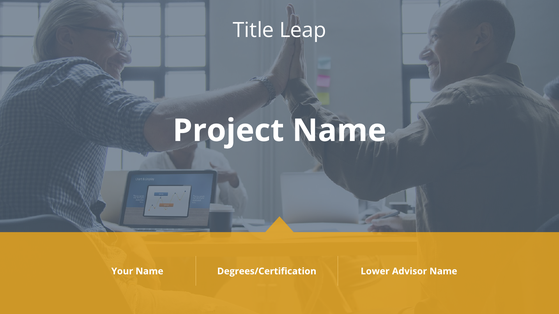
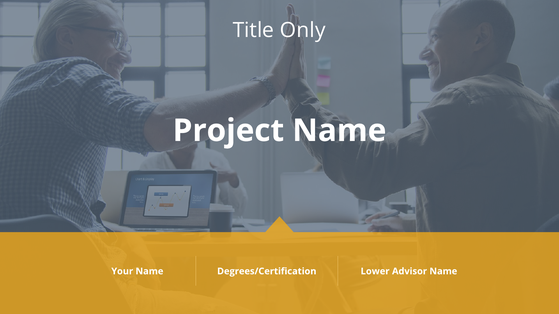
Leap: Leap -> Only
